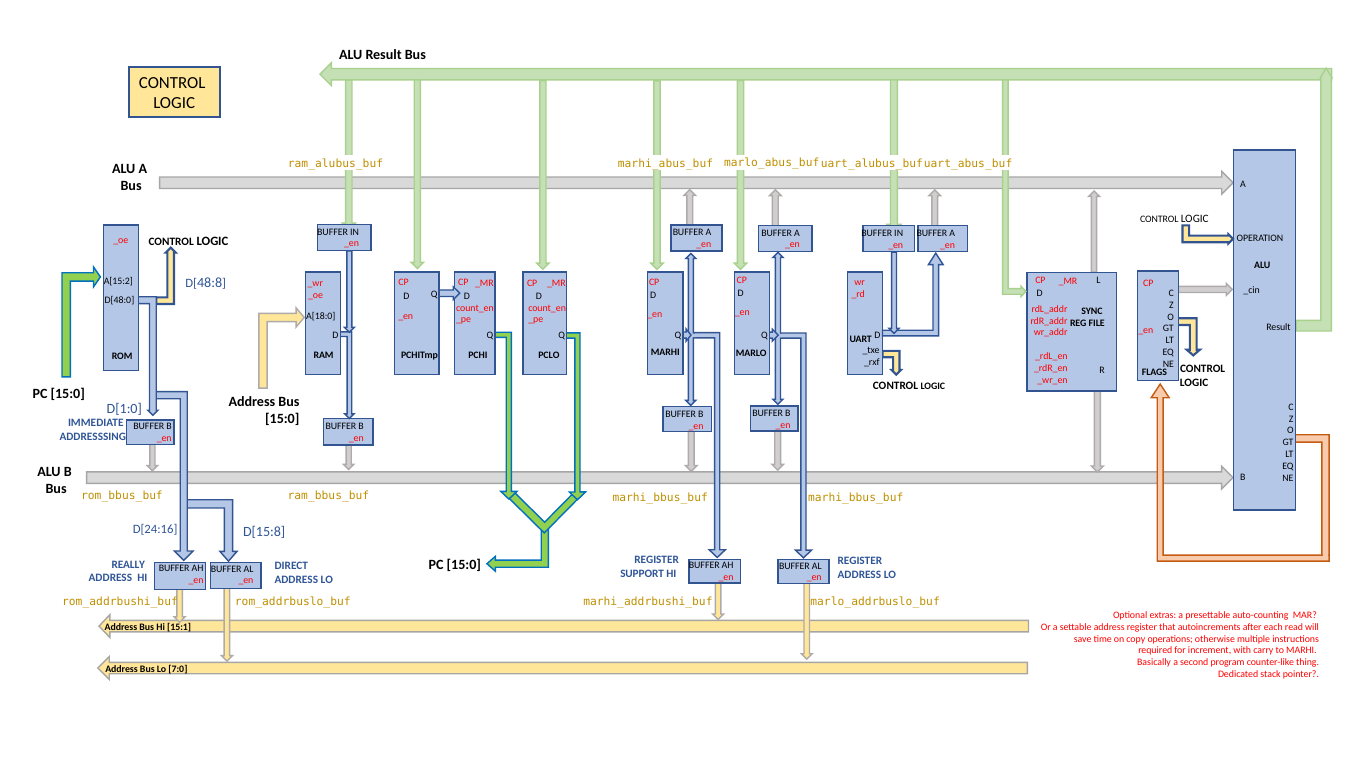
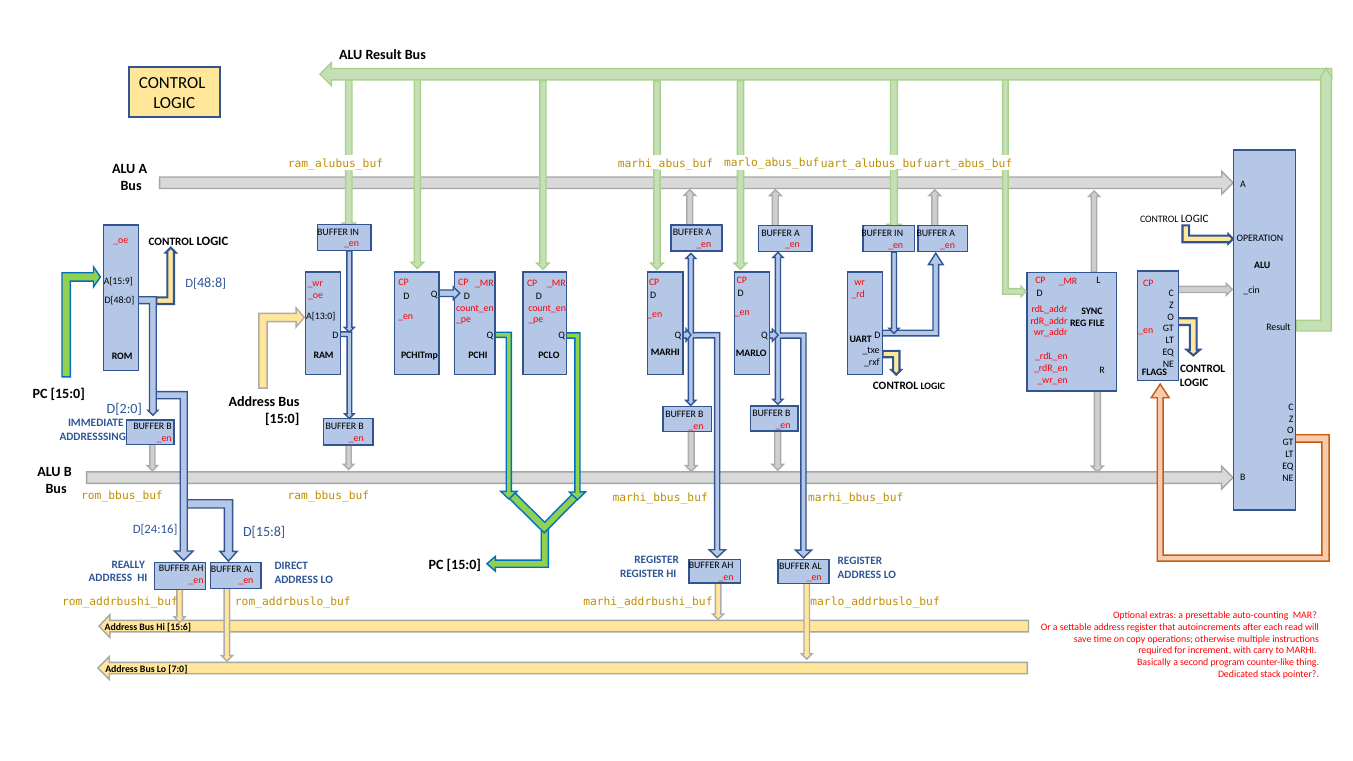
A[15:2: A[15:2 -> A[15:9
A[18:0: A[18:0 -> A[13:0
D[1:0: D[1:0 -> D[2:0
SUPPORT at (642, 574): SUPPORT -> REGISTER
15:1: 15:1 -> 15:6
